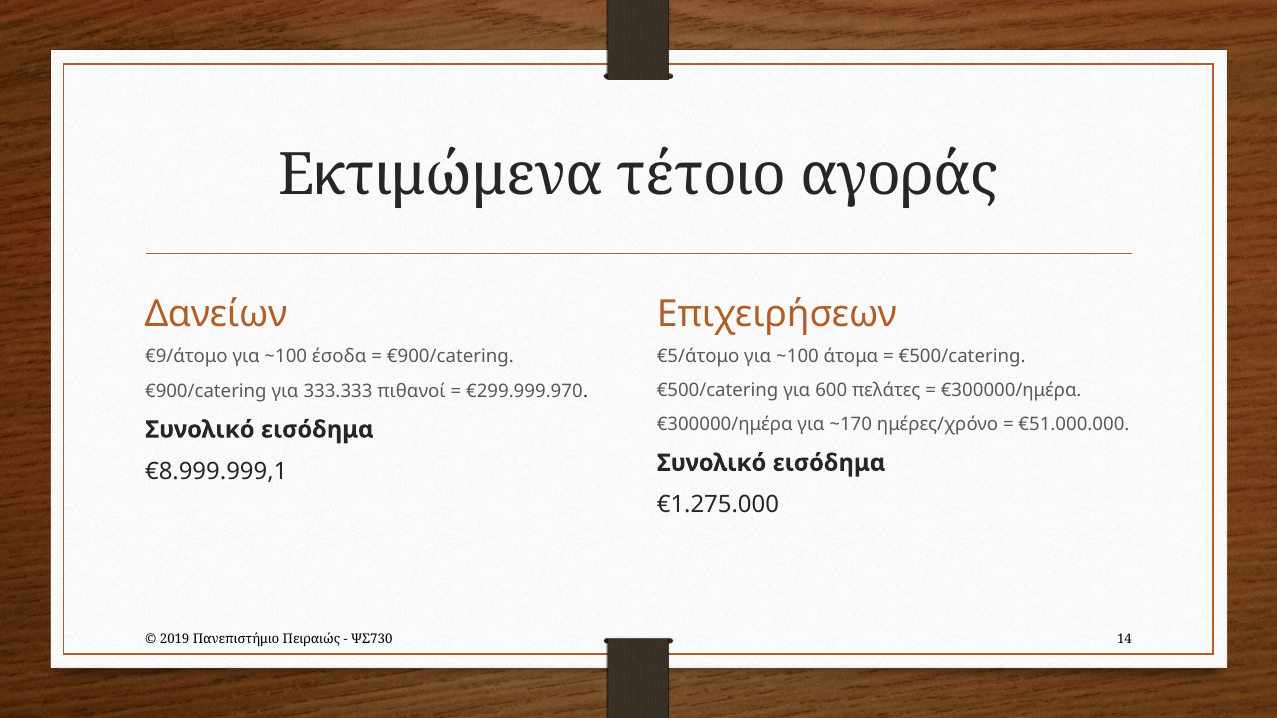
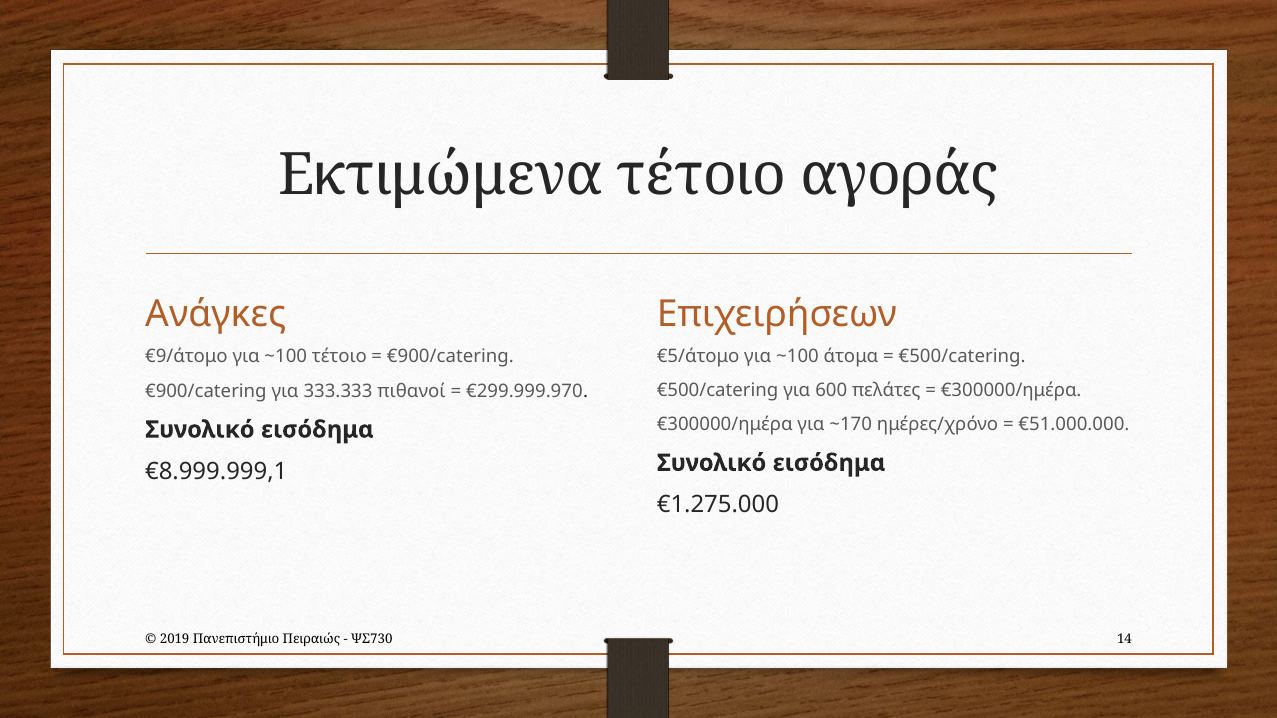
Δανείων: Δανείων -> Ανάγκες
~100 έσοδα: έσοδα -> τέτοιο
